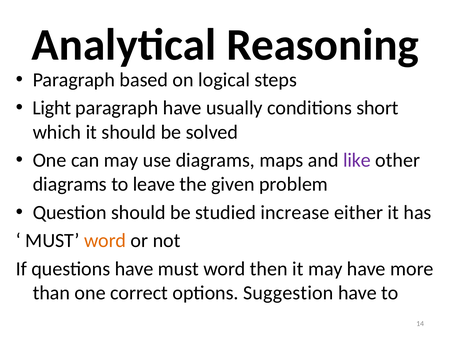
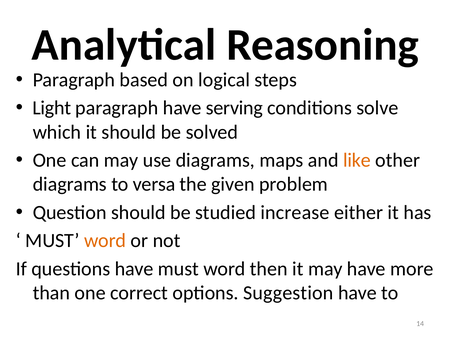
usually: usually -> serving
short: short -> solve
like colour: purple -> orange
leave: leave -> versa
